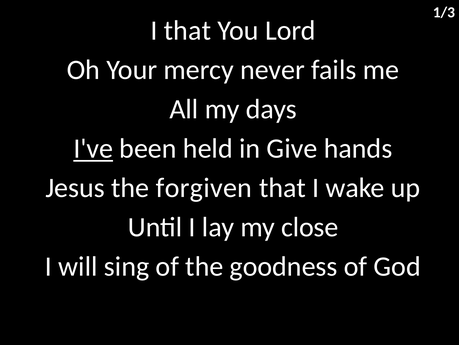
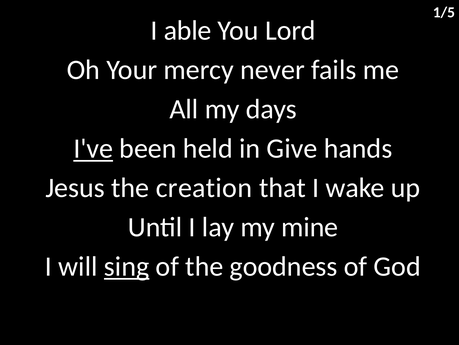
1/3: 1/3 -> 1/5
I that: that -> able
forgiven: forgiven -> creation
close: close -> mine
sing underline: none -> present
